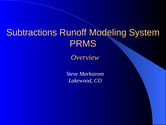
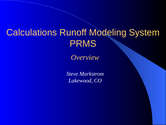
Subtractions: Subtractions -> Calculations
